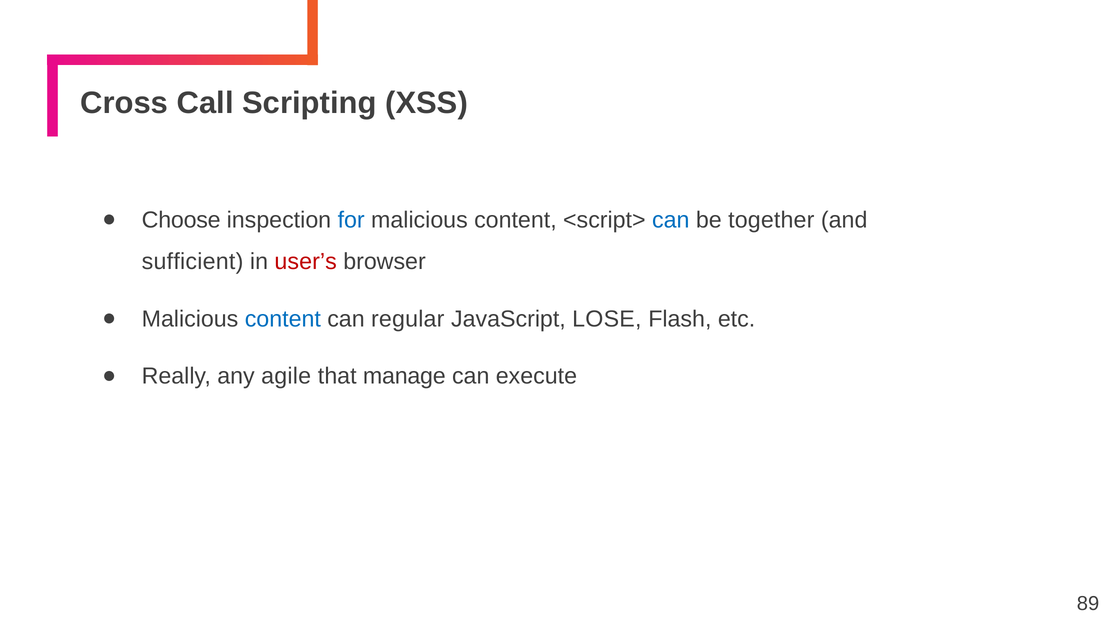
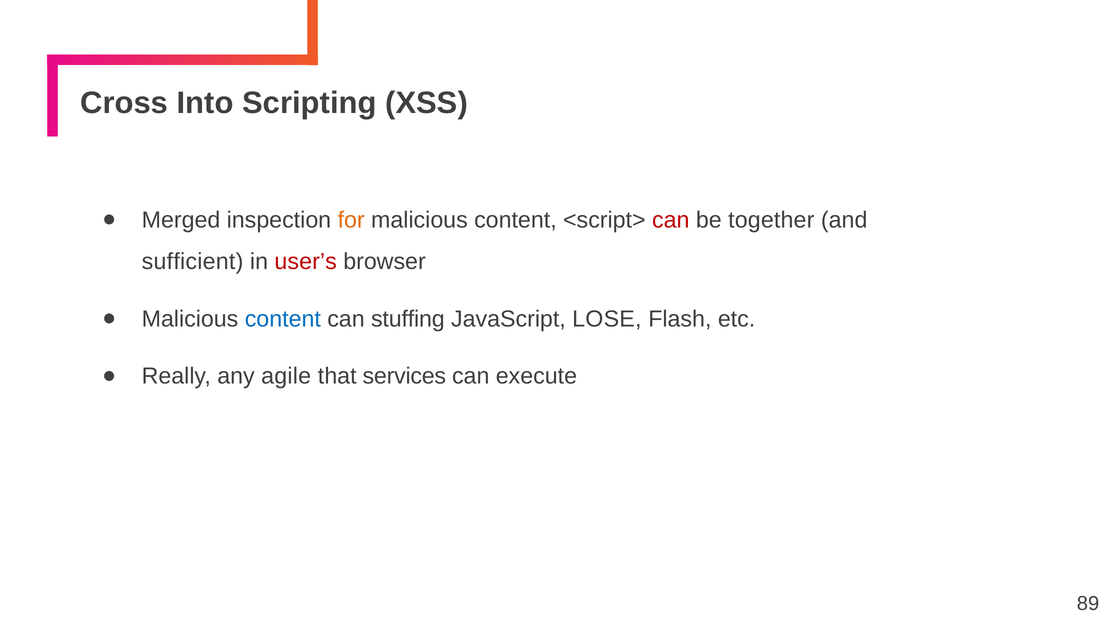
Call: Call -> Into
Choose: Choose -> Merged
for colour: blue -> orange
can at (671, 220) colour: blue -> red
regular: regular -> stuffing
manage: manage -> services
